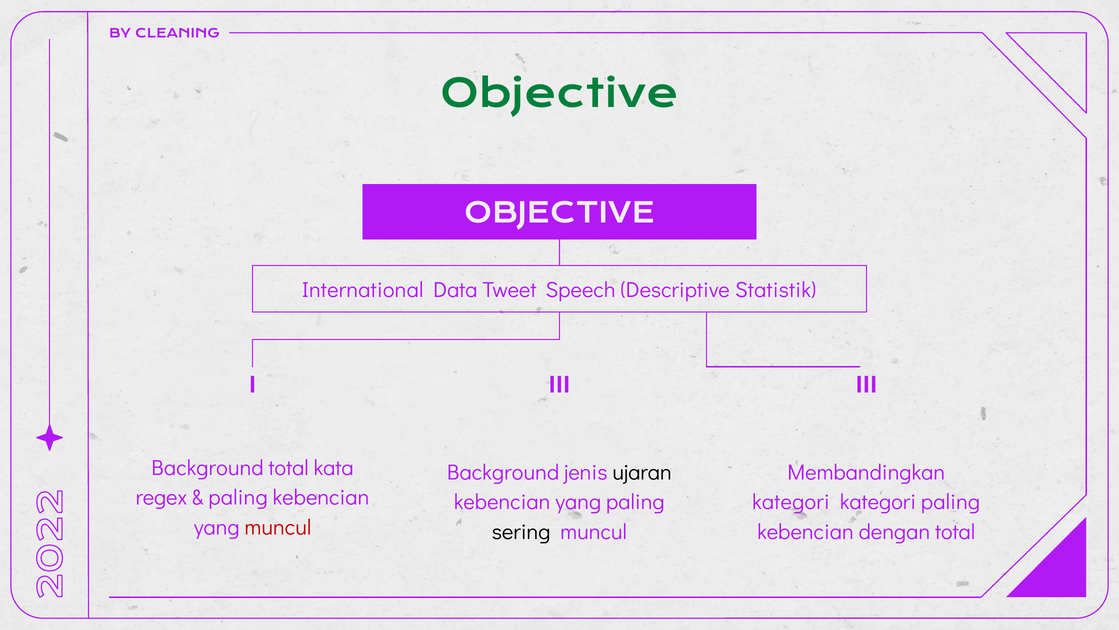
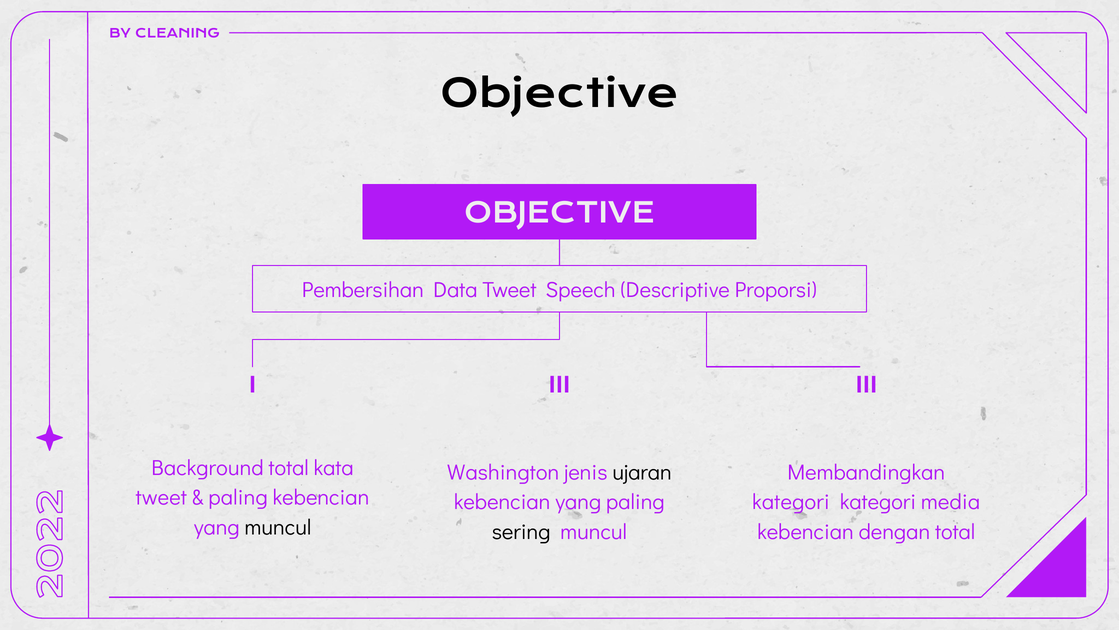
Objective at (560, 95) colour: green -> black
International: International -> Pembersihan
Statistik: Statistik -> Proporsi
Background at (503, 472): Background -> Washington
regex at (162, 497): regex -> tweet
kategori paling: paling -> media
muncul at (278, 527) colour: red -> black
